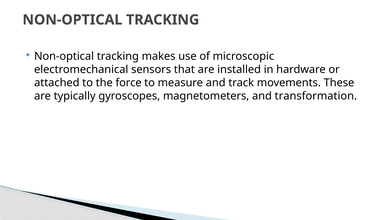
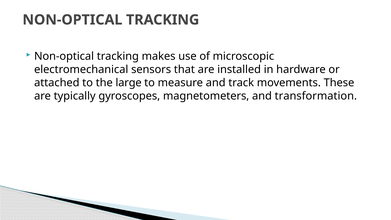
force: force -> large
